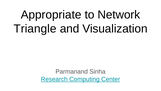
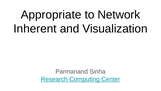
Triangle: Triangle -> Inherent
